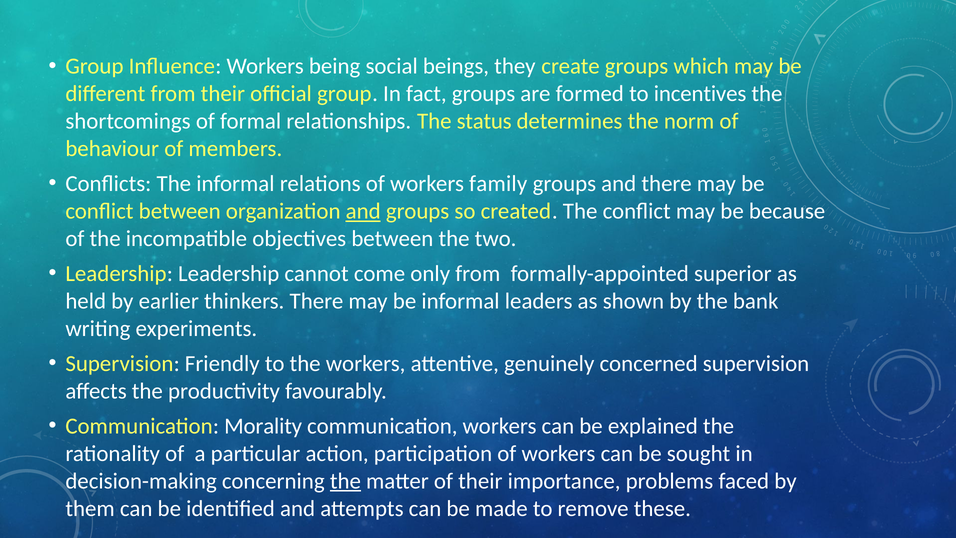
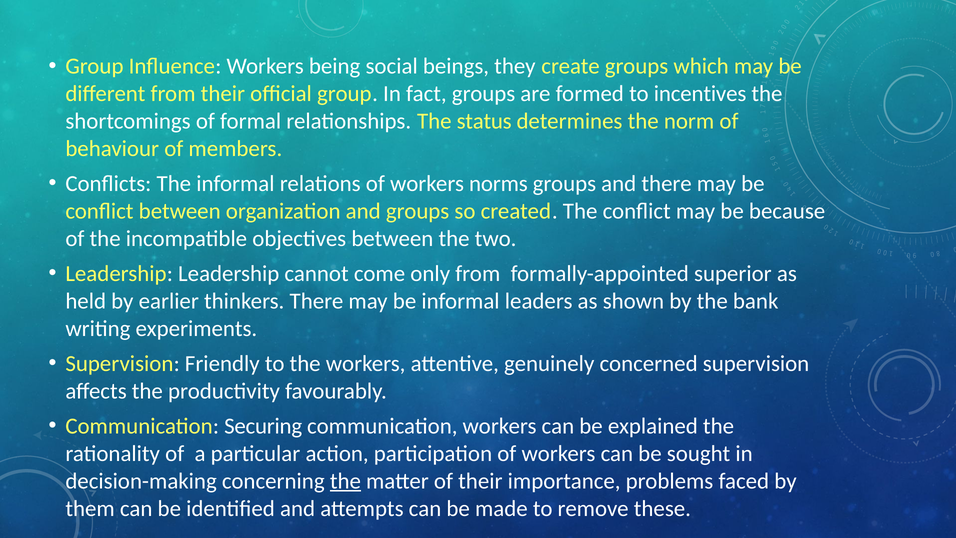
family: family -> norms
and at (363, 211) underline: present -> none
Morality: Morality -> Securing
